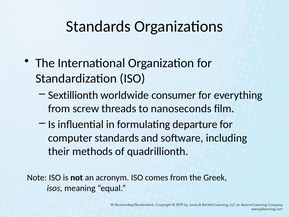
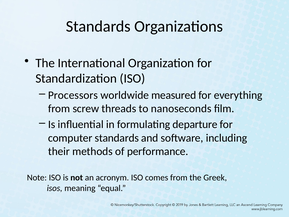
Sextillionth: Sextillionth -> Processors
consumer: consumer -> measured
quadrillionth: quadrillionth -> performance
